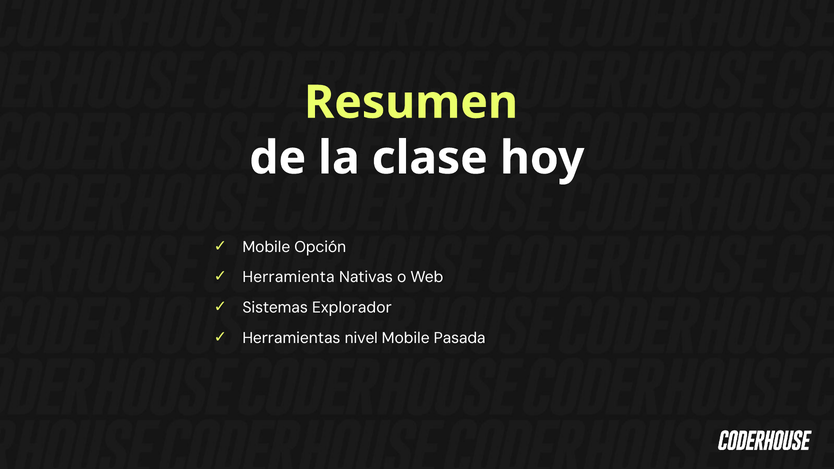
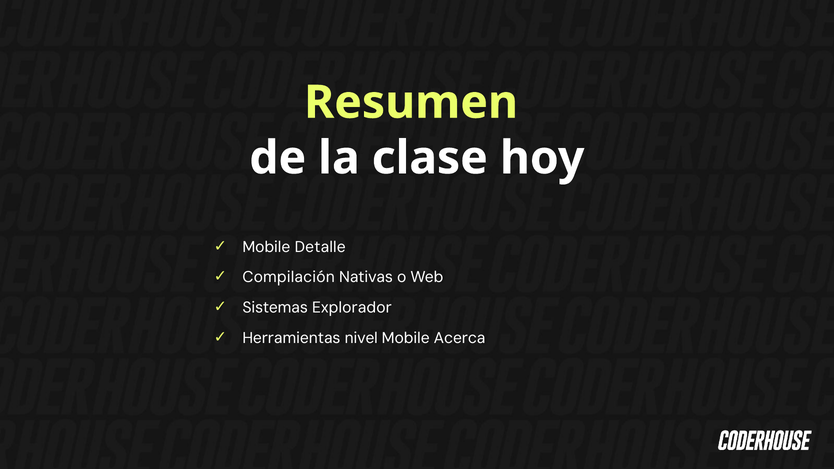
Opción: Opción -> Detalle
Herramienta: Herramienta -> Compilación
Pasada: Pasada -> Acerca
